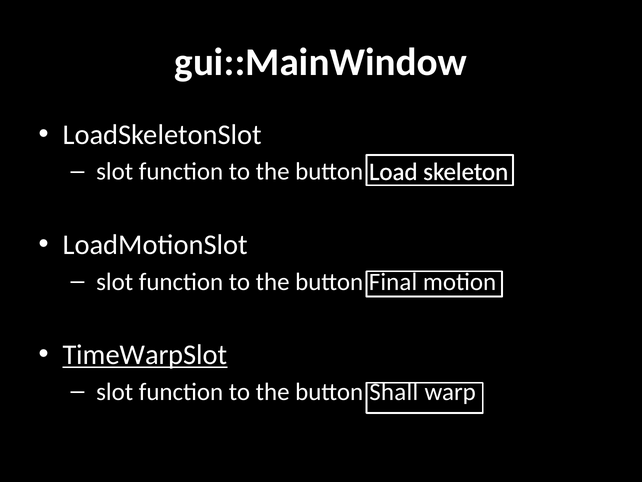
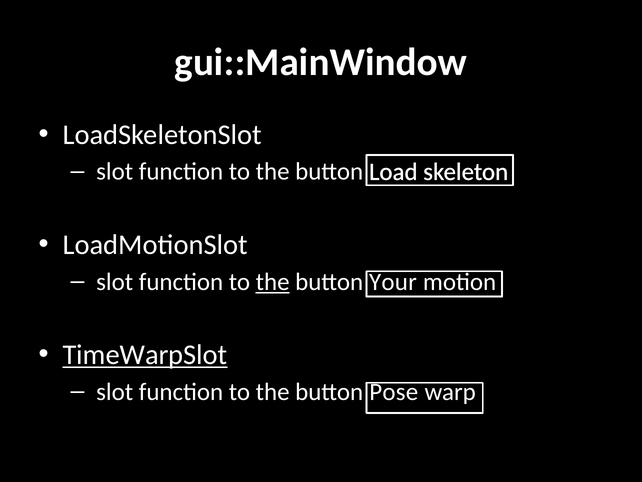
the at (273, 281) underline: none -> present
Final: Final -> Your
Shall: Shall -> Pose
